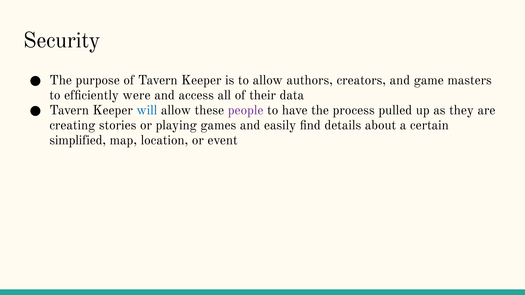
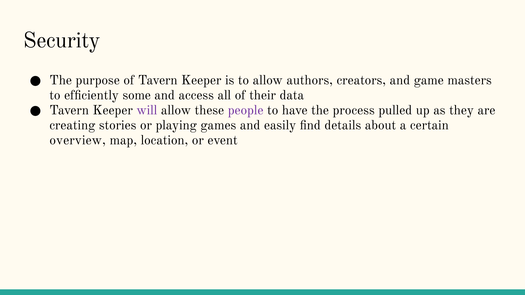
were: were -> some
will colour: blue -> purple
simplified: simplified -> overview
